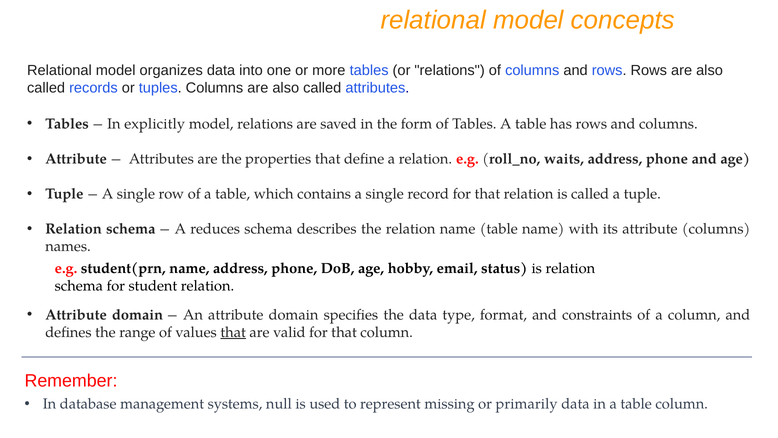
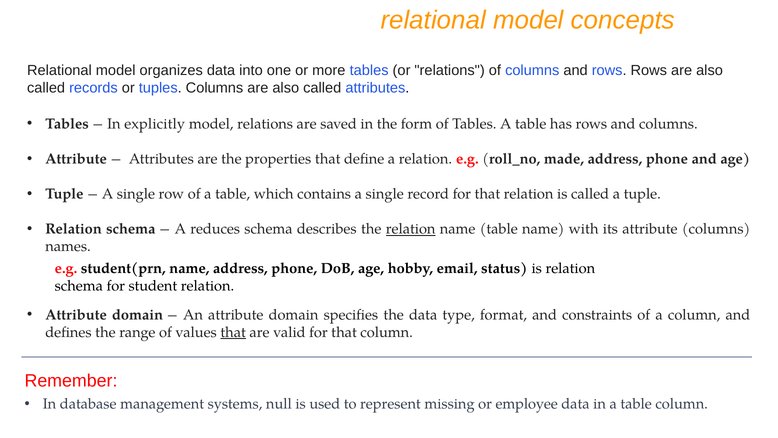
waits: waits -> made
relation at (411, 229) underline: none -> present
primarily: primarily -> employee
